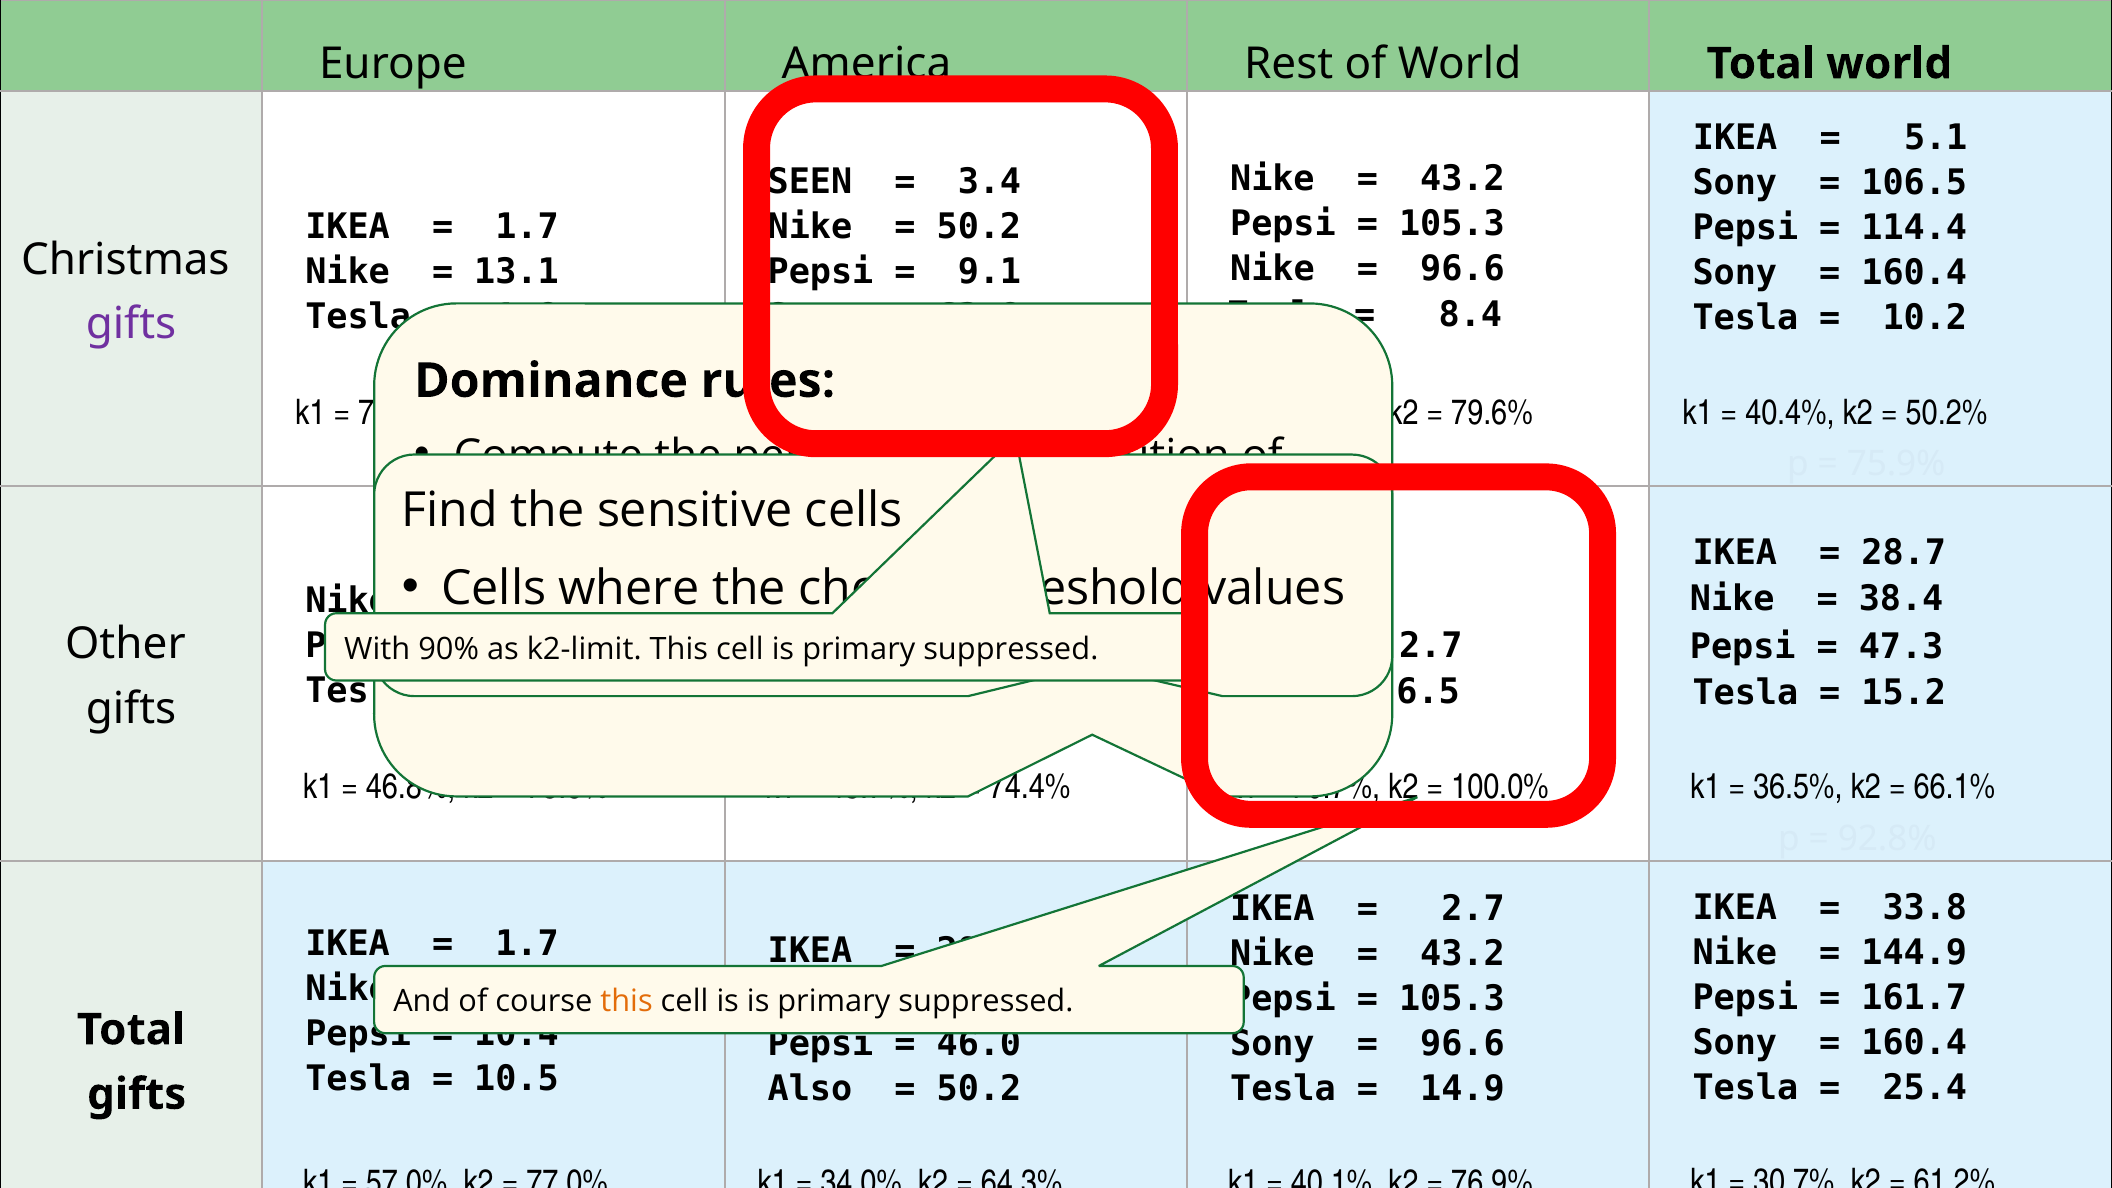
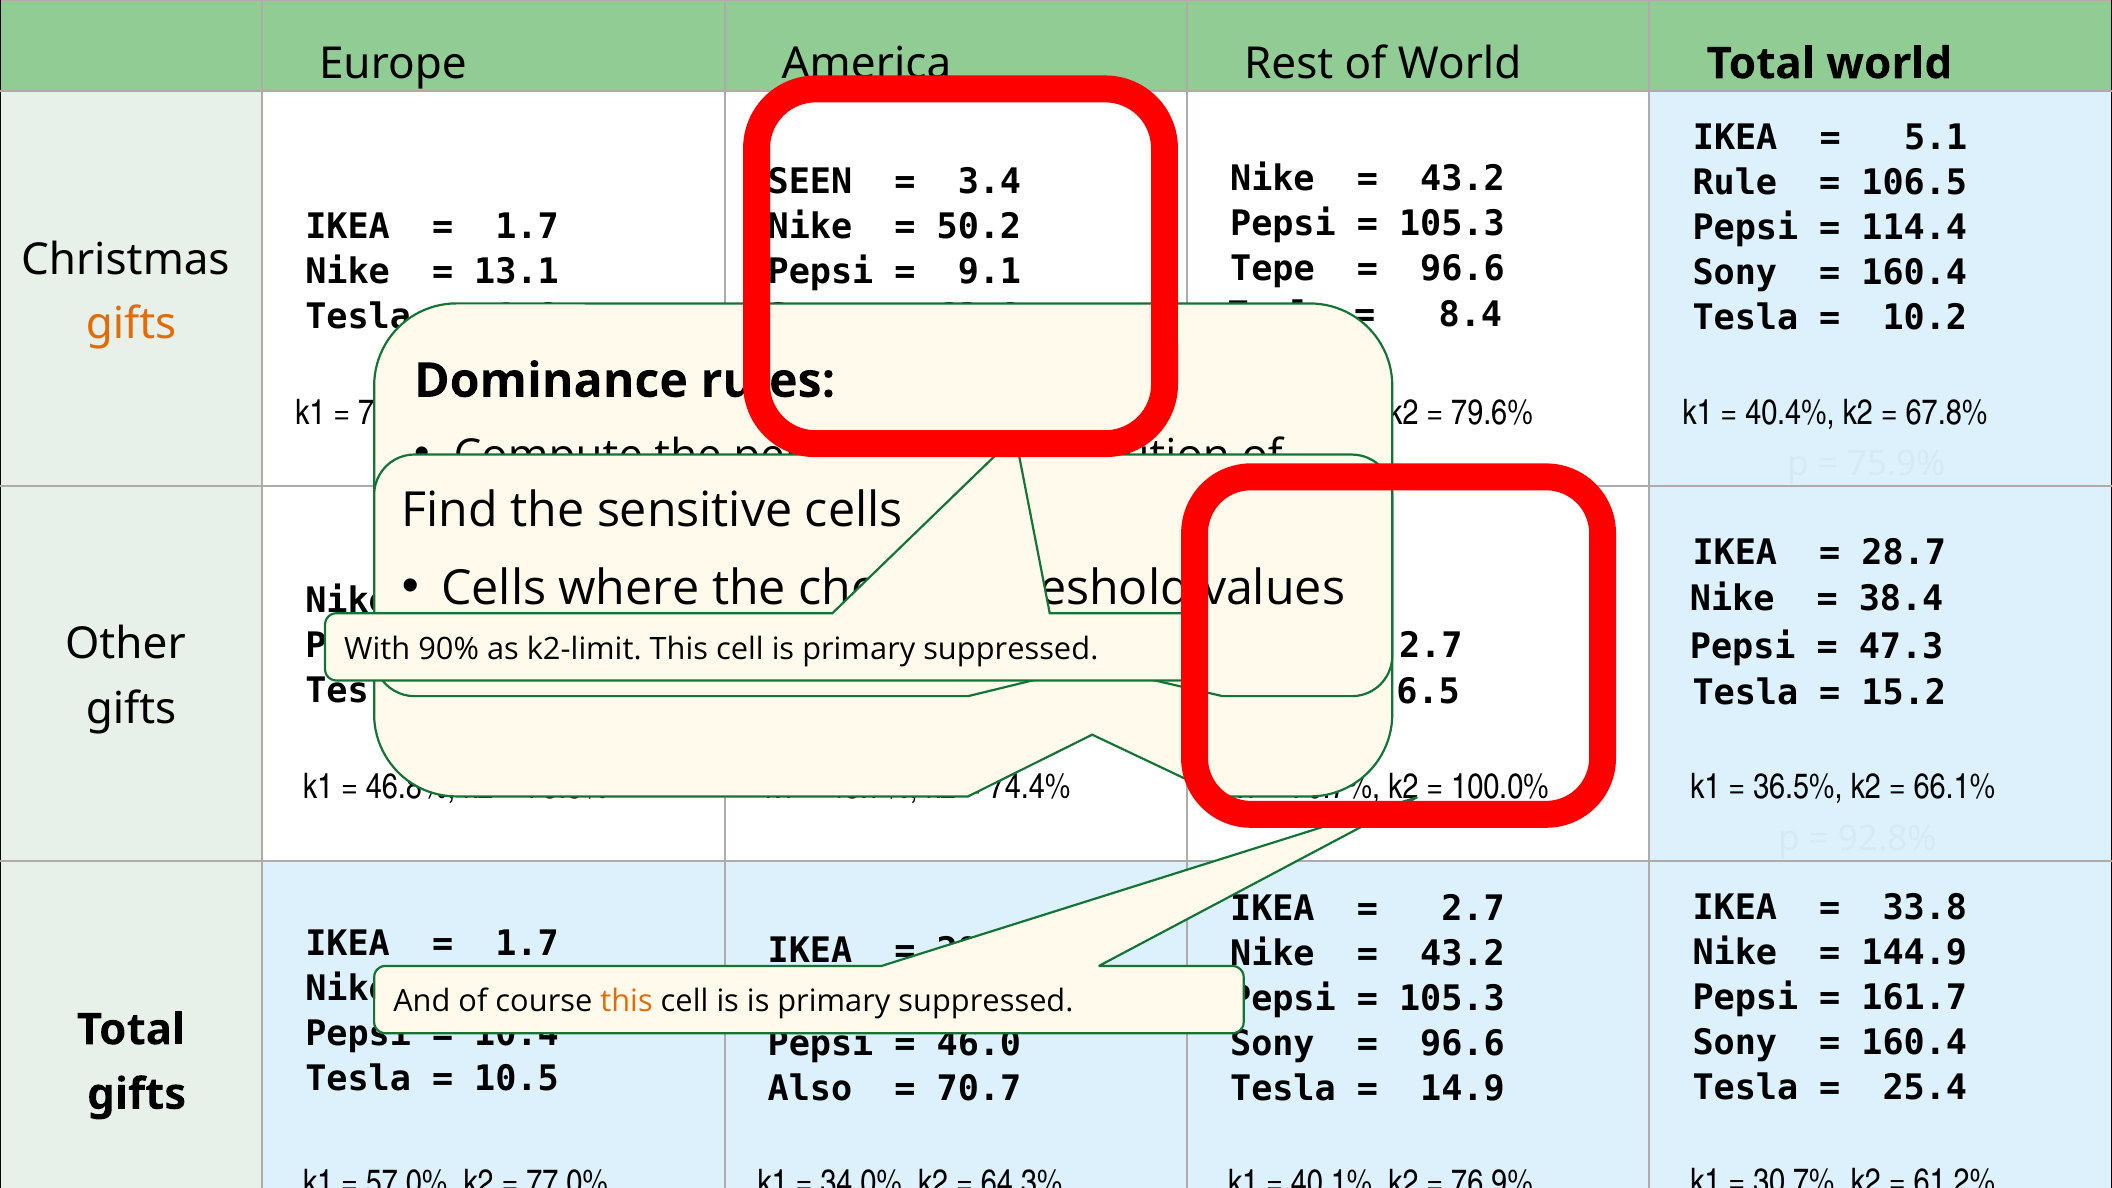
Sony at (1735, 183): Sony -> Rule
Nike at (1272, 269): Nike -> Tepe
gifts at (131, 324) colour: purple -> orange
50.2%: 50.2% -> 67.8%
50.2 at (979, 1089): 50.2 -> 70.7
